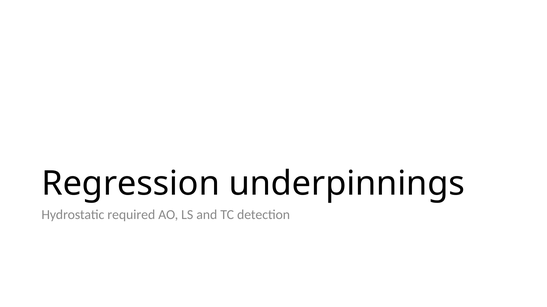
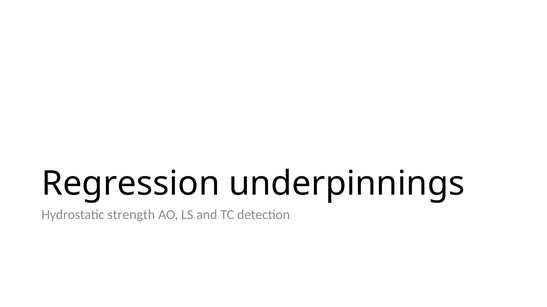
required: required -> strength
